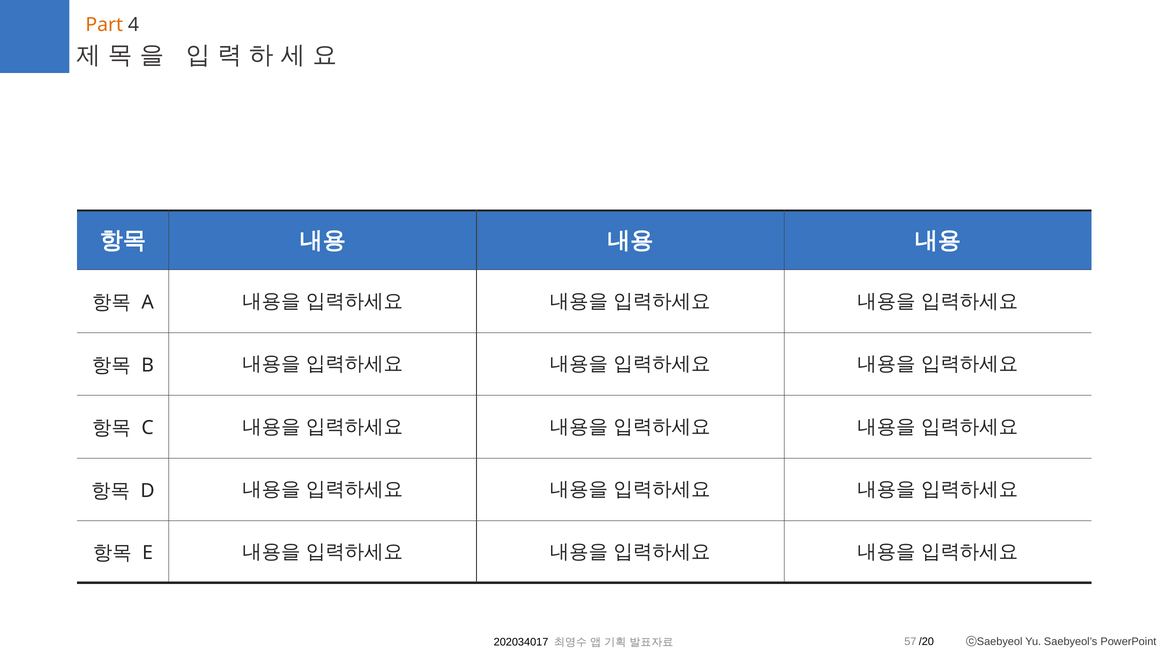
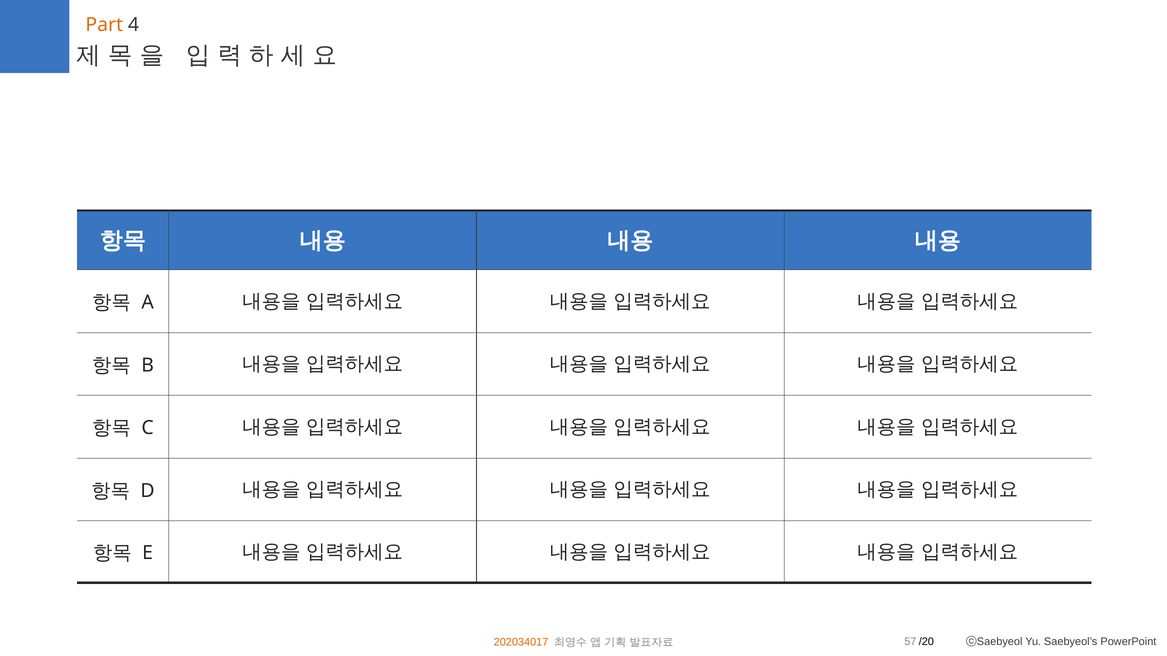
202034017 colour: black -> orange
